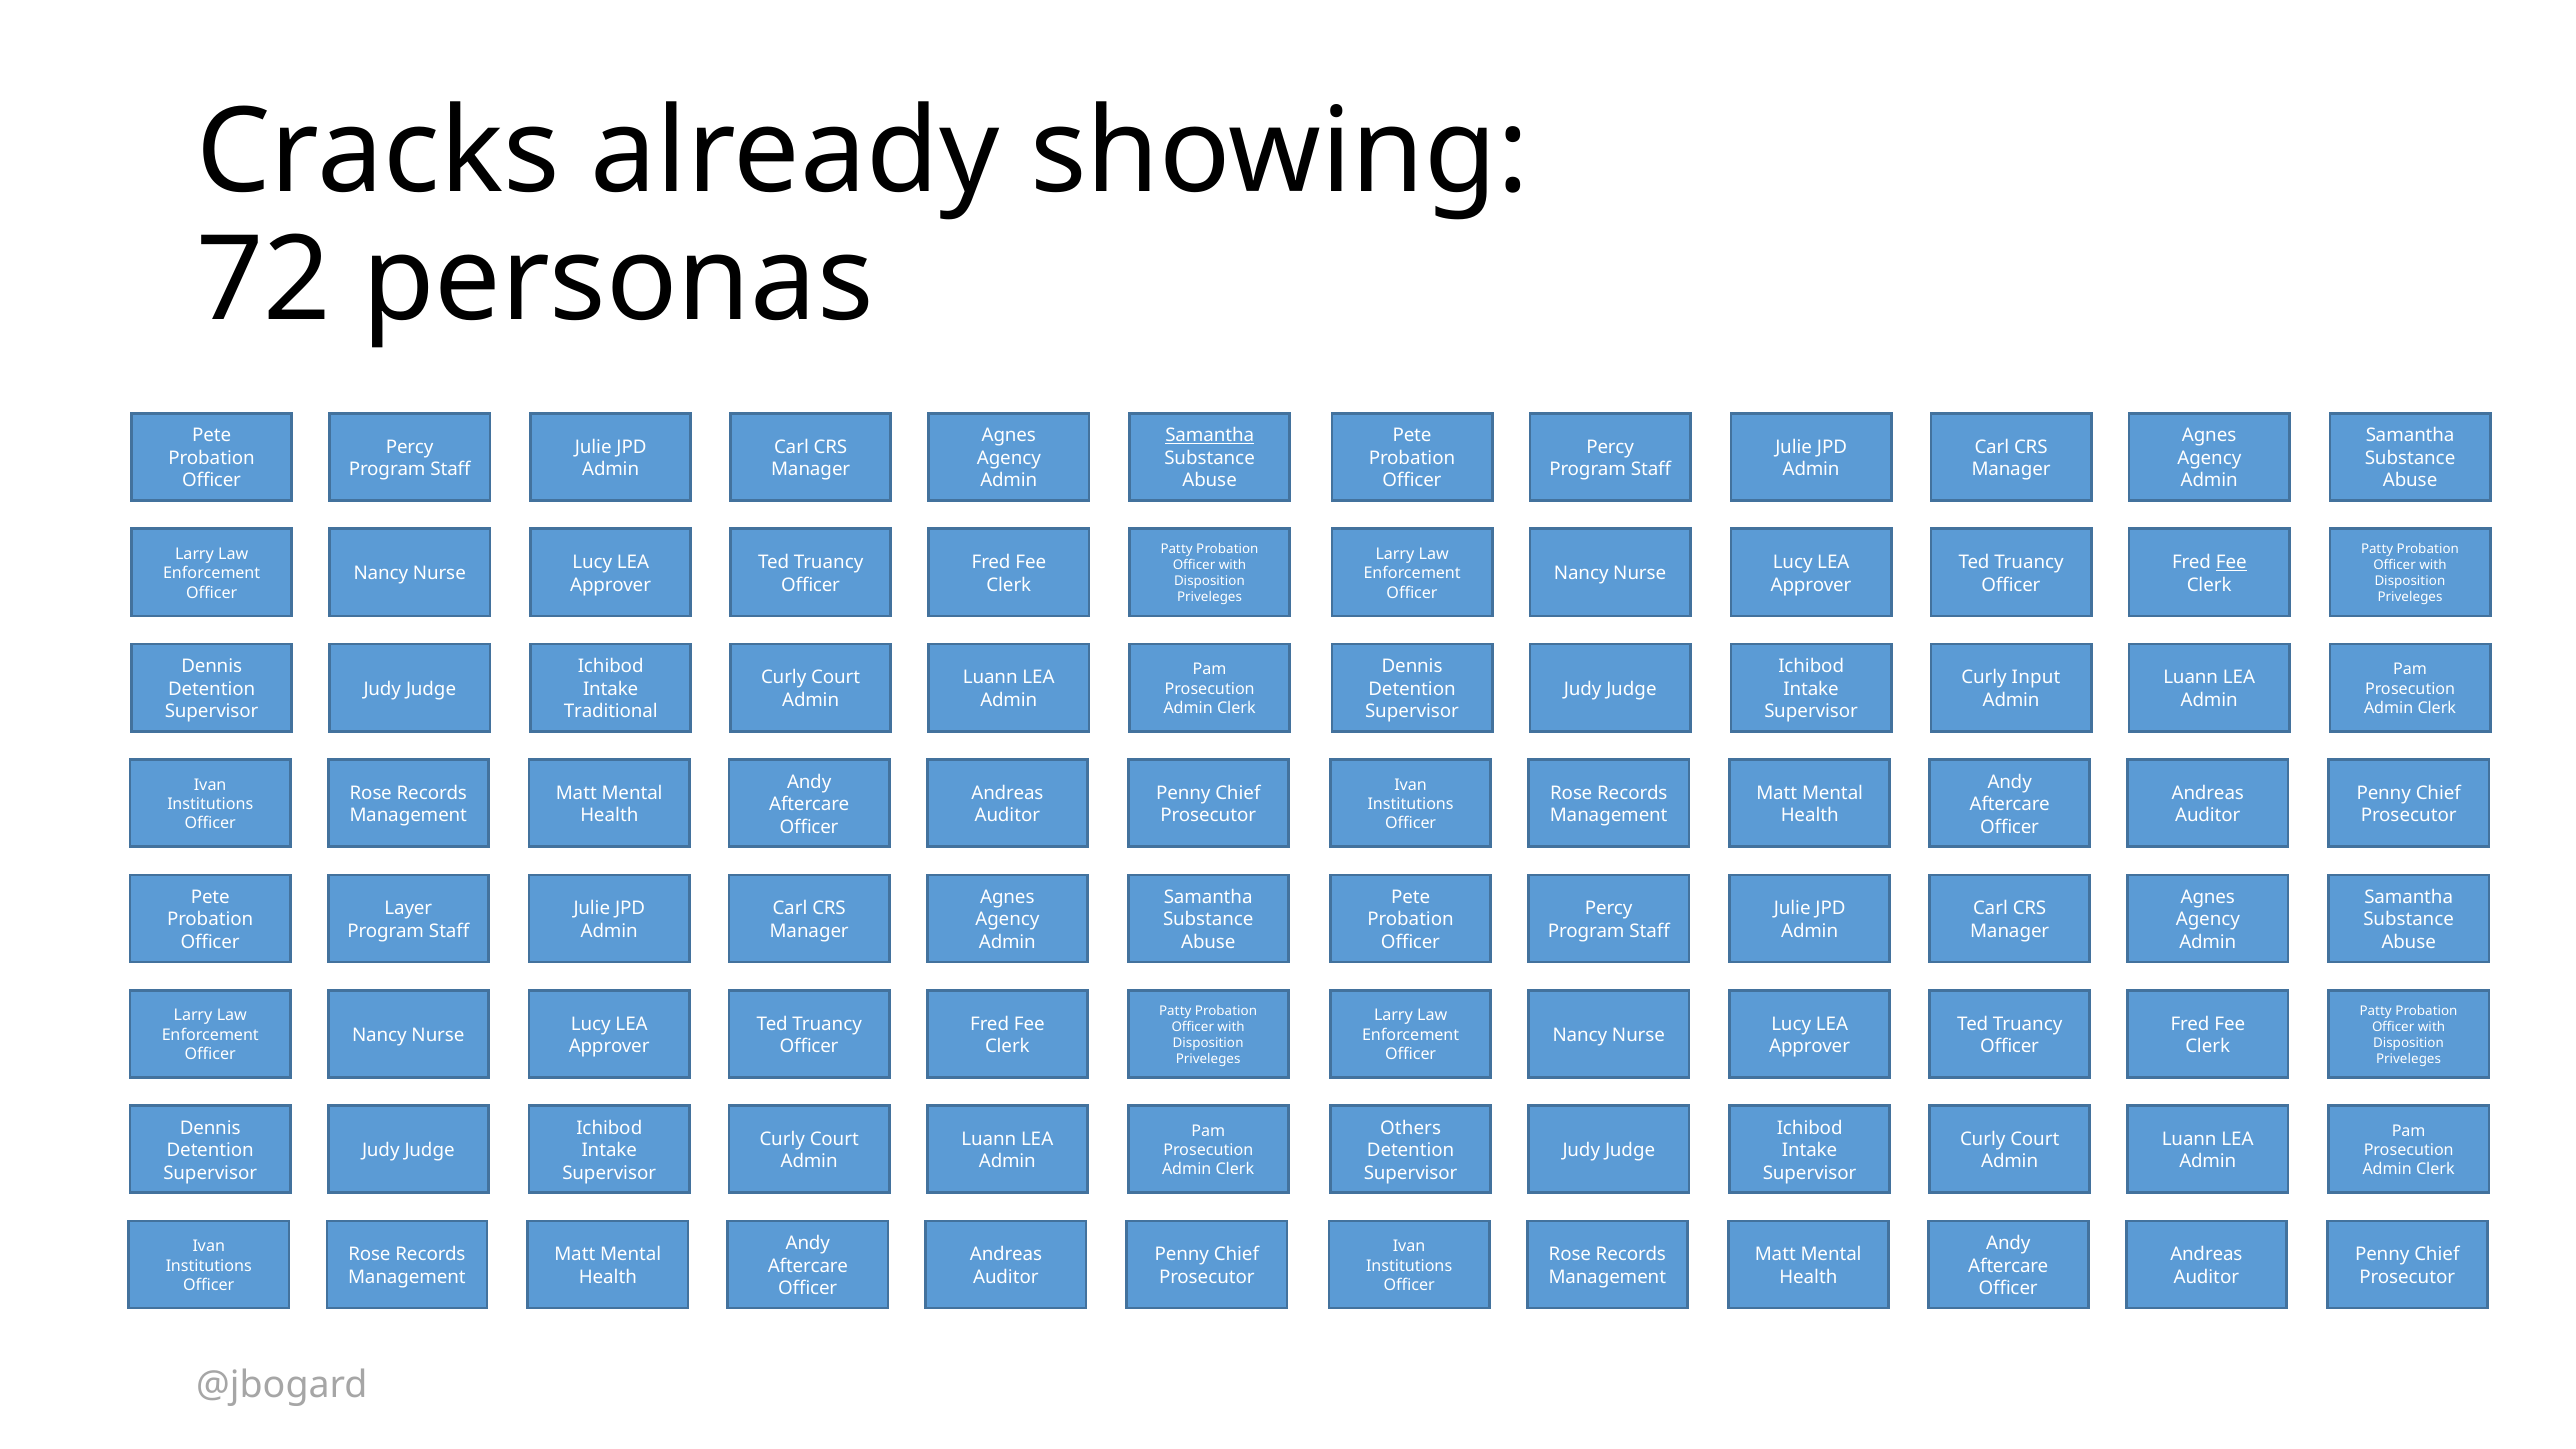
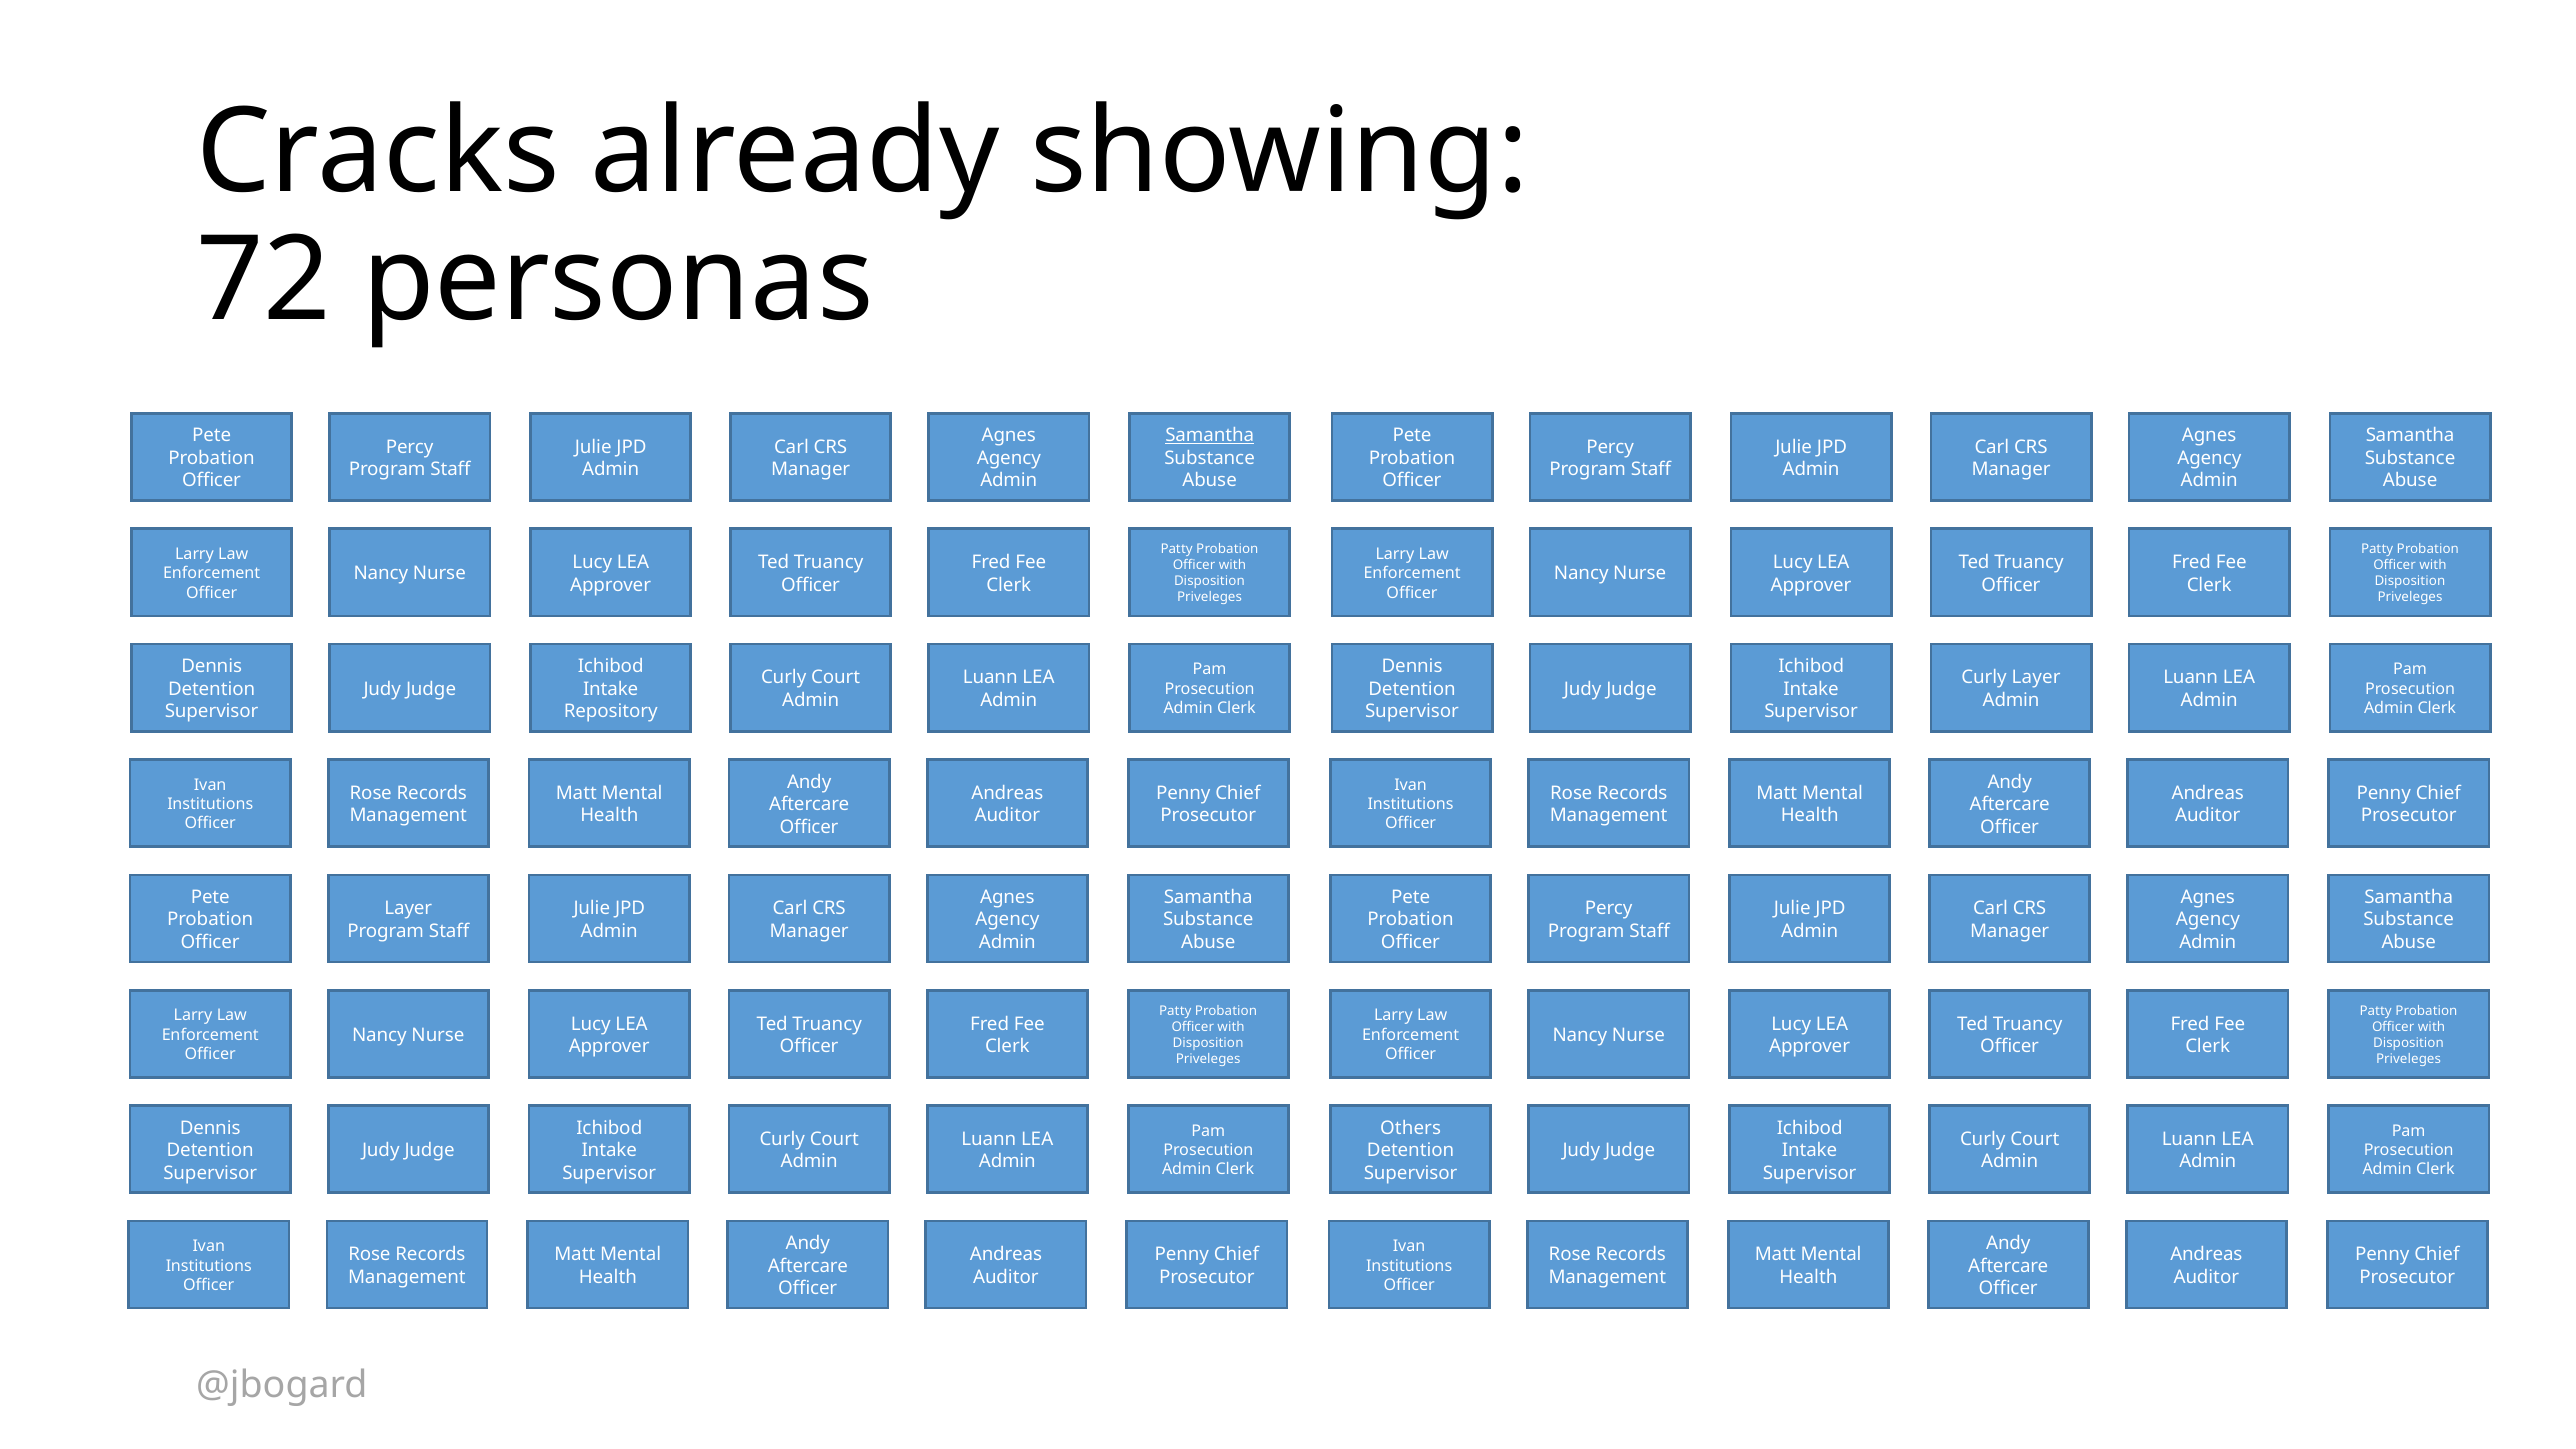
Fee at (2231, 562) underline: present -> none
Curly Input: Input -> Layer
Traditional: Traditional -> Repository
